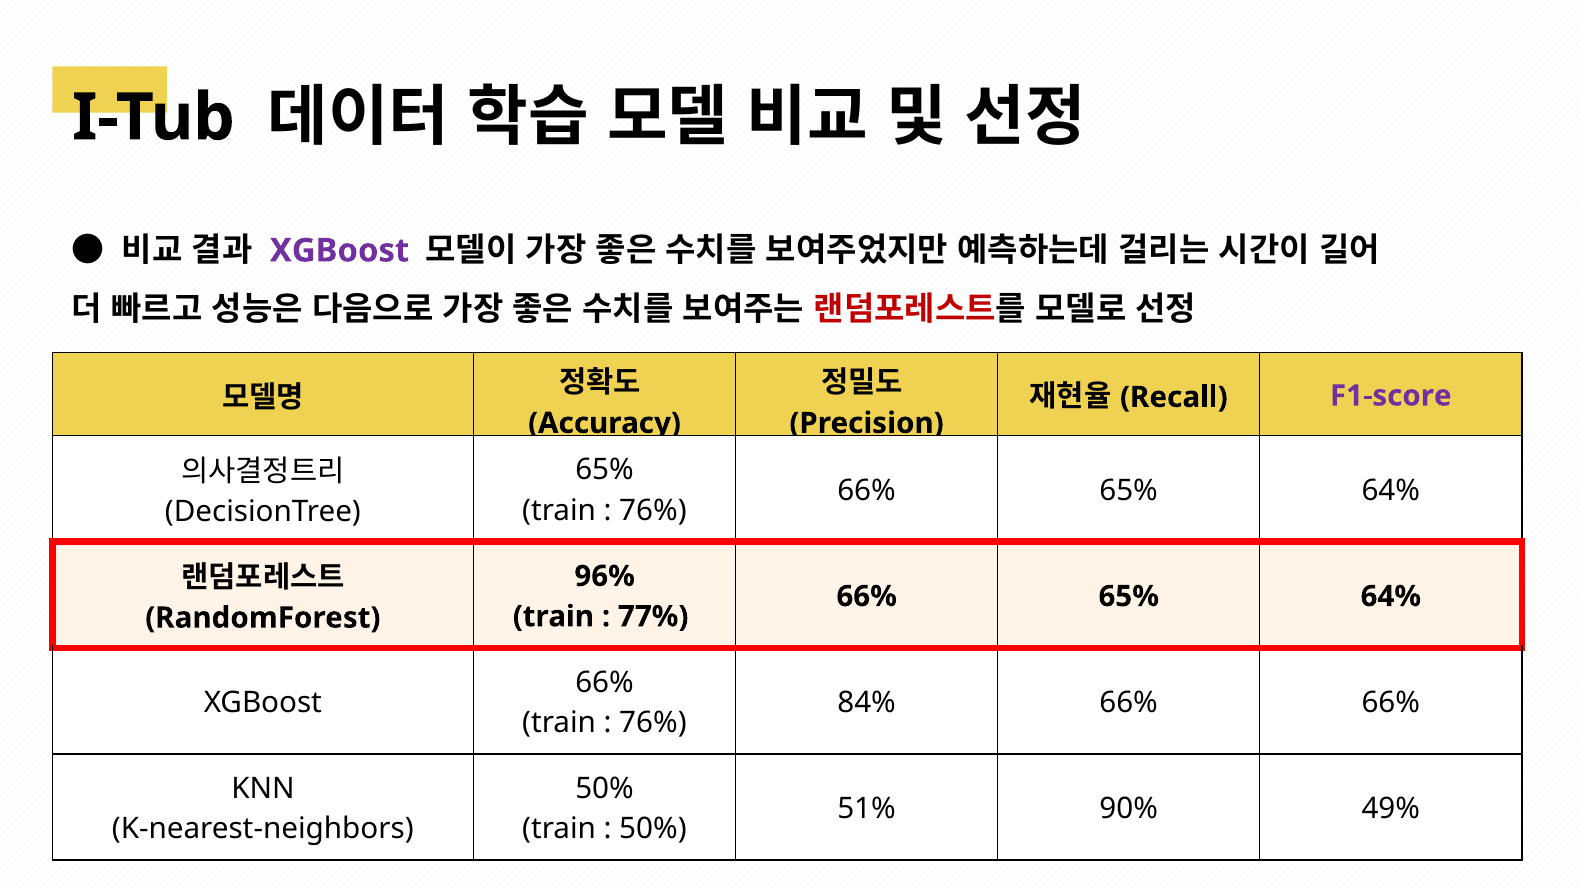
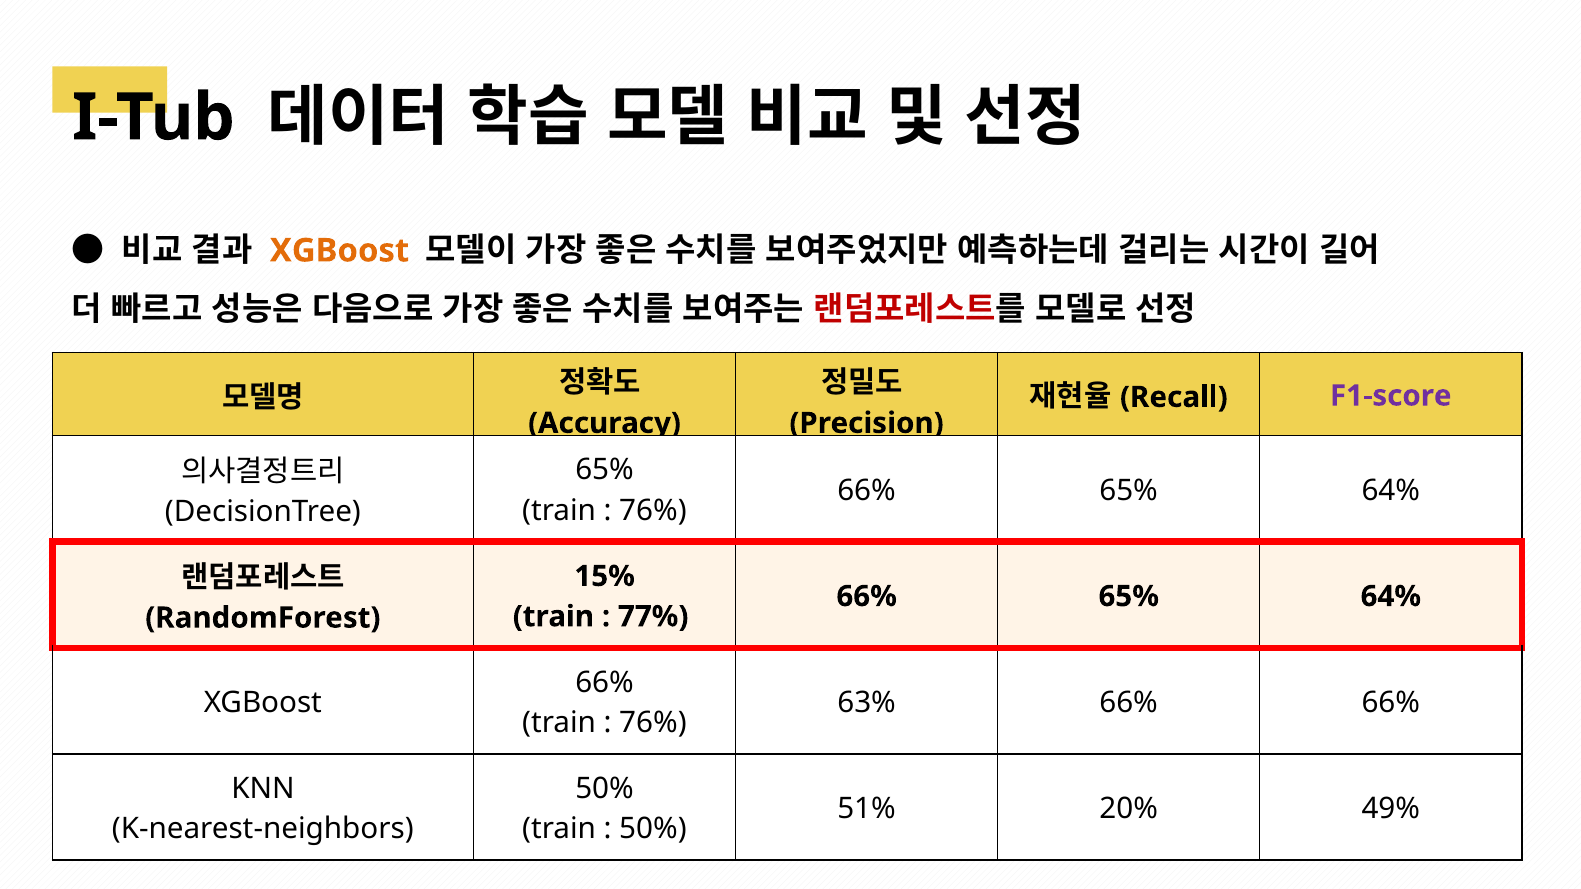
XGBoost at (340, 251) colour: purple -> orange
96%: 96% -> 15%
84%: 84% -> 63%
90%: 90% -> 20%
